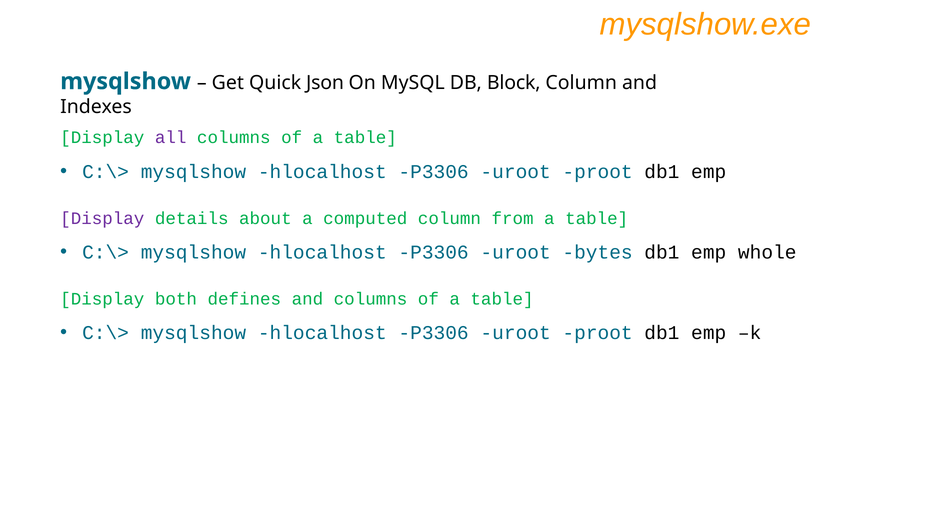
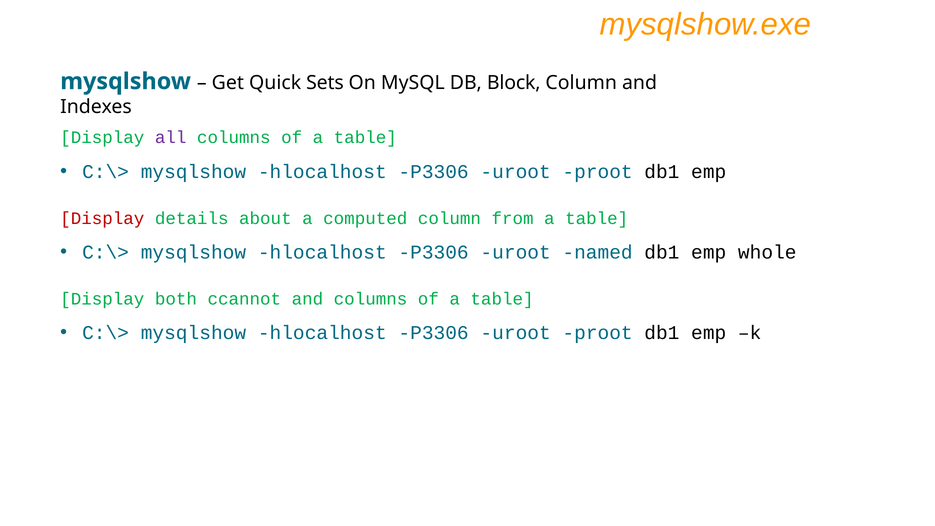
Json: Json -> Sets
Display at (102, 218) colour: purple -> red
bytes: bytes -> named
defines: defines -> ccannot
